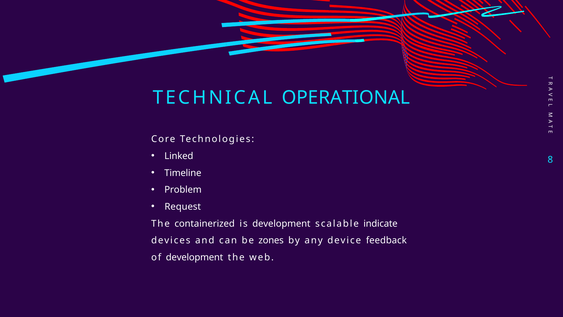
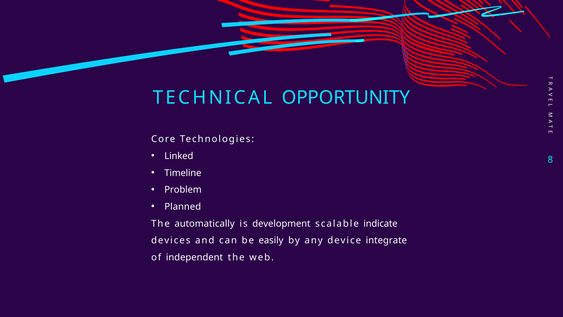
OPERATIONAL: OPERATIONAL -> OPPORTUNITY
Request: Request -> Planned
containerized: containerized -> automatically
zones: zones -> easily
feedback: feedback -> integrate
of development: development -> independent
